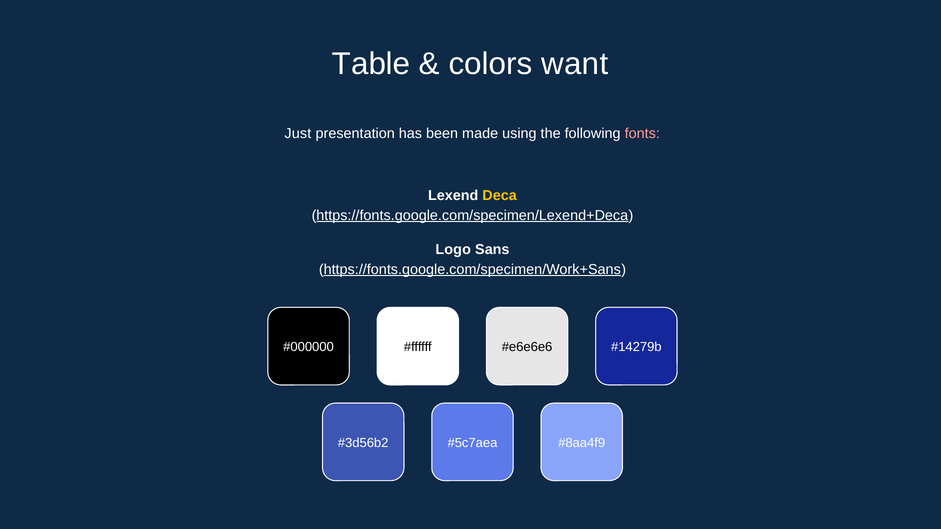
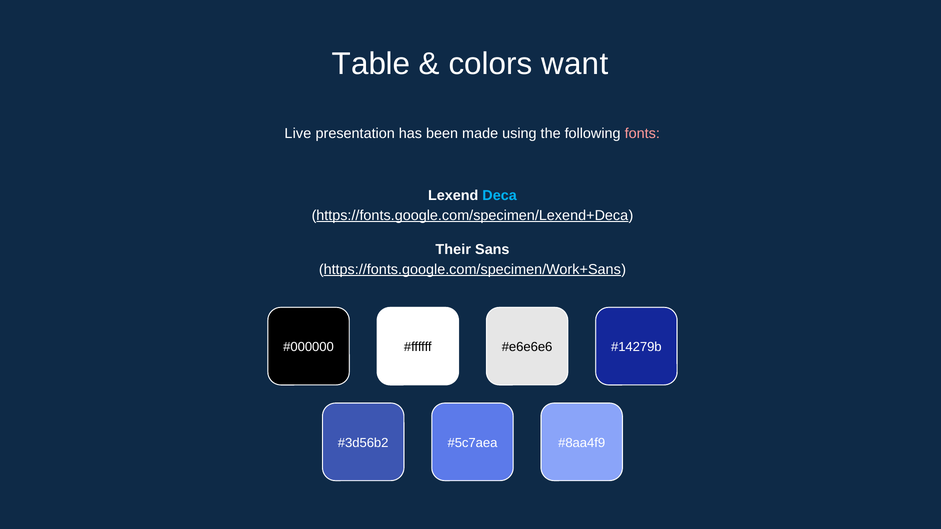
Just: Just -> Live
Deca colour: yellow -> light blue
Logo: Logo -> Their
